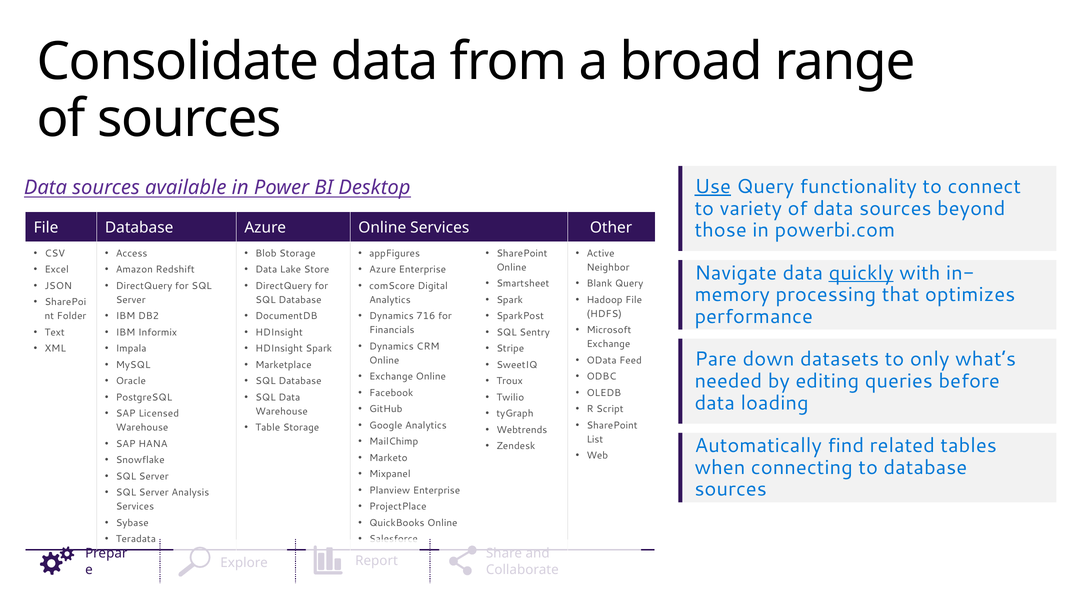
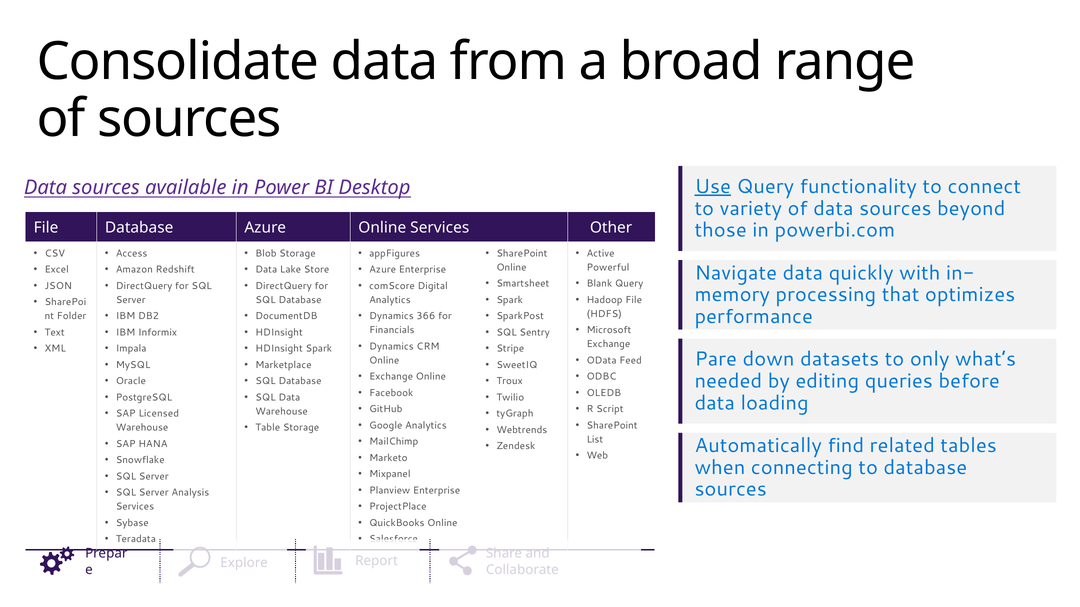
Neighbor: Neighbor -> Powerful
quickly underline: present -> none
716: 716 -> 366
